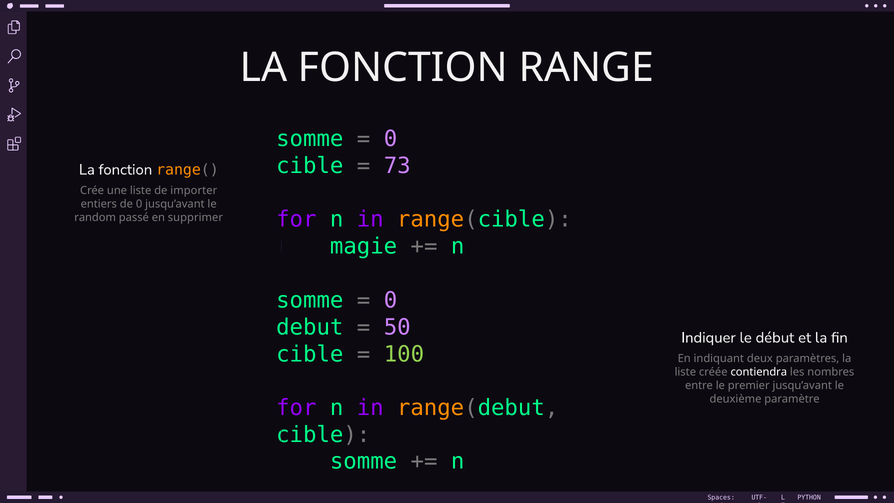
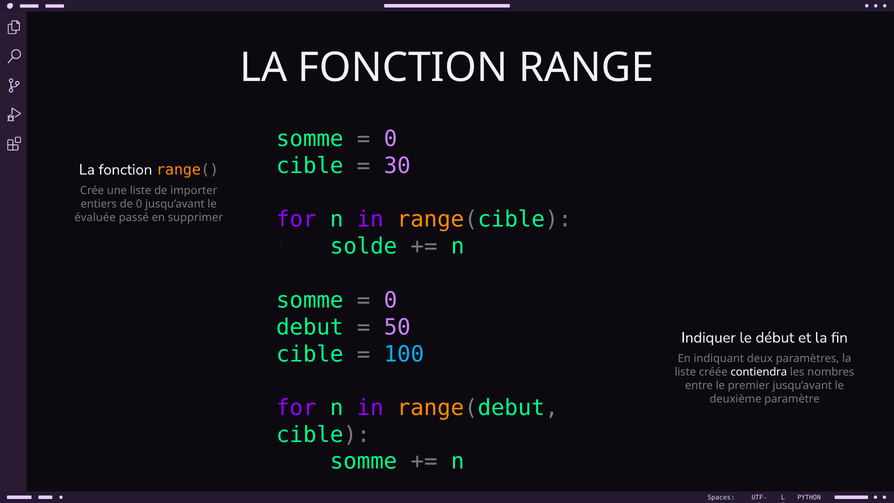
73: 73 -> 30
random: random -> évaluée
magie: magie -> solde
100 colour: light green -> light blue
